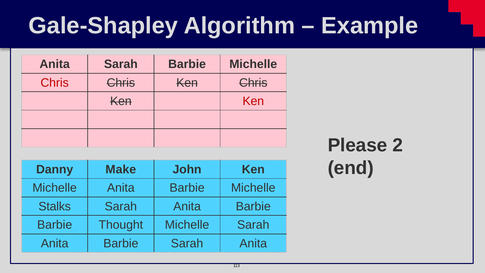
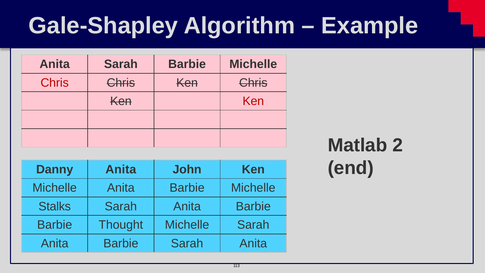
Please: Please -> Matlab
Danny Make: Make -> Anita
